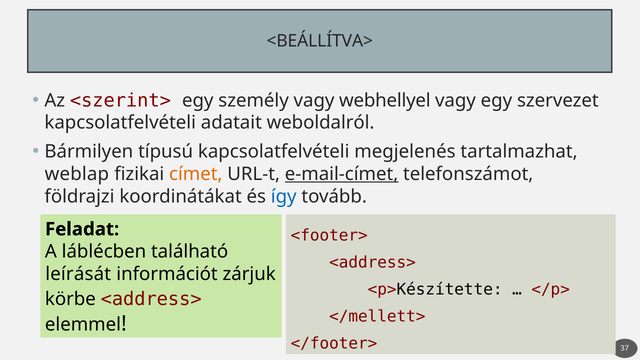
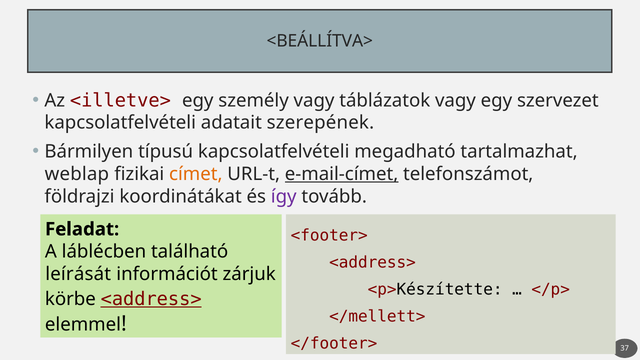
<szerint>: <szerint> -> <illetve>
webhellyel: webhellyel -> táblázatok
weboldalról: weboldalról -> szerepének
megjelenés: megjelenés -> megadható
így colour: blue -> purple
<address> at (151, 299) underline: none -> present
